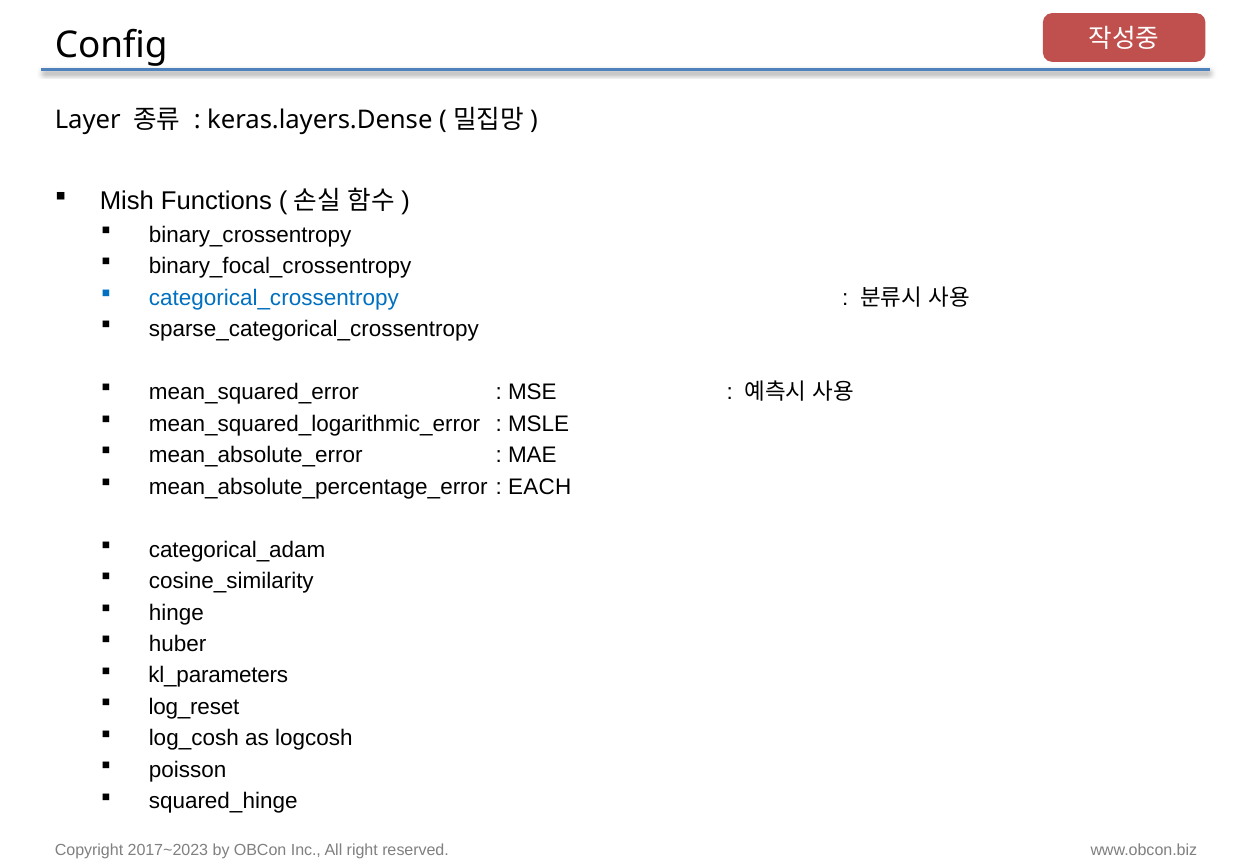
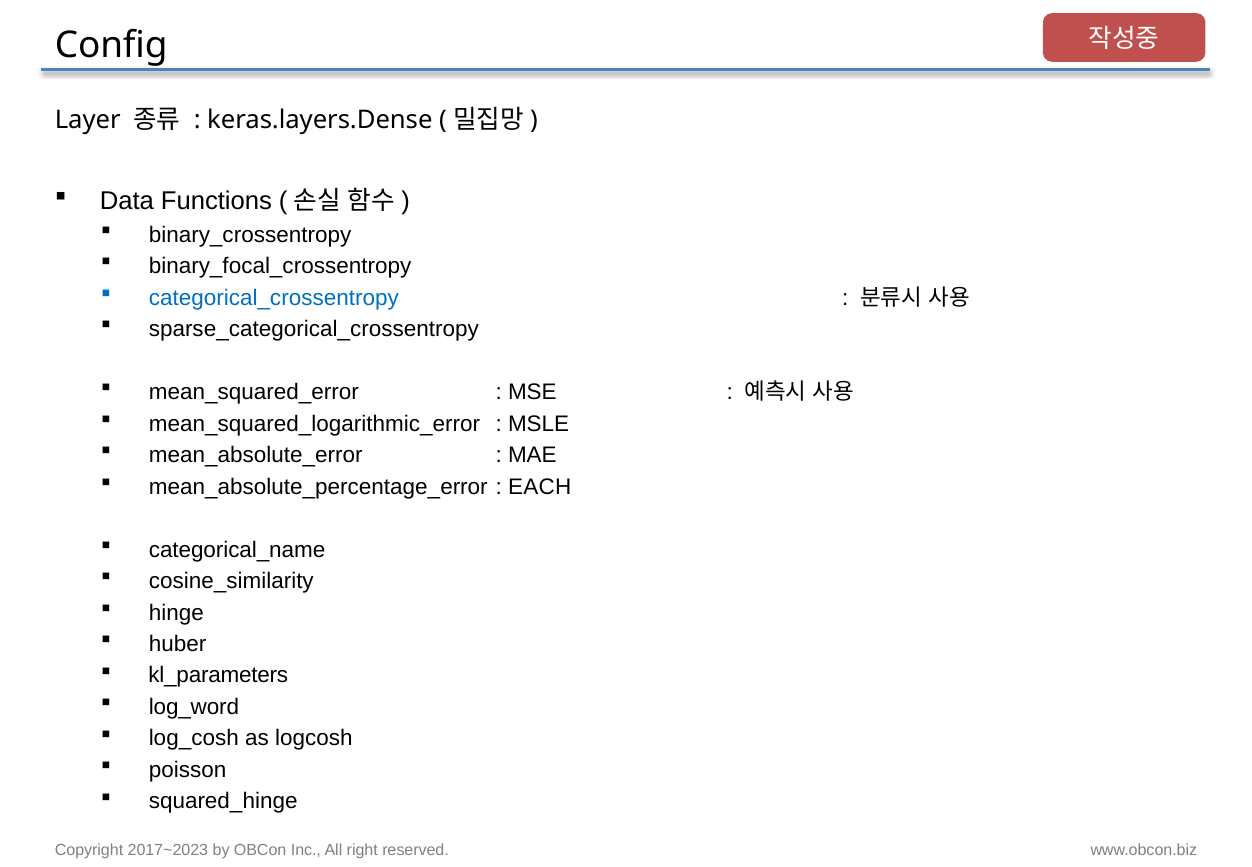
Mish: Mish -> Data
categorical_adam: categorical_adam -> categorical_name
log_reset: log_reset -> log_word
